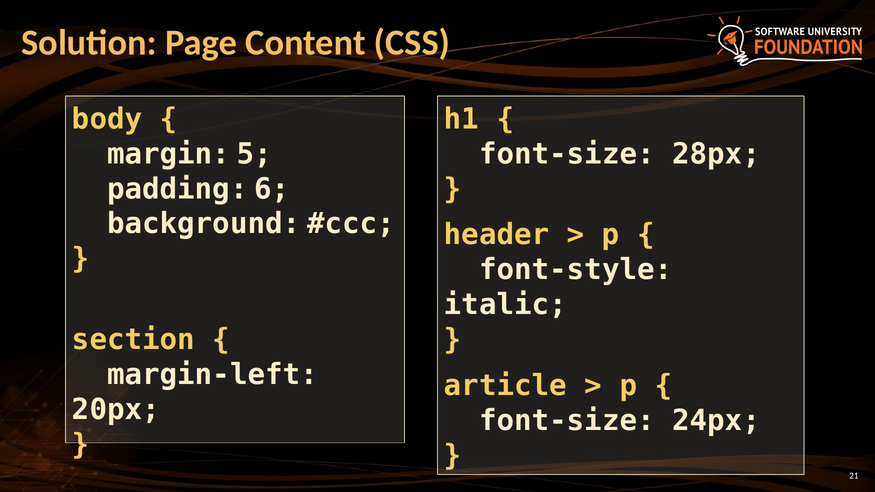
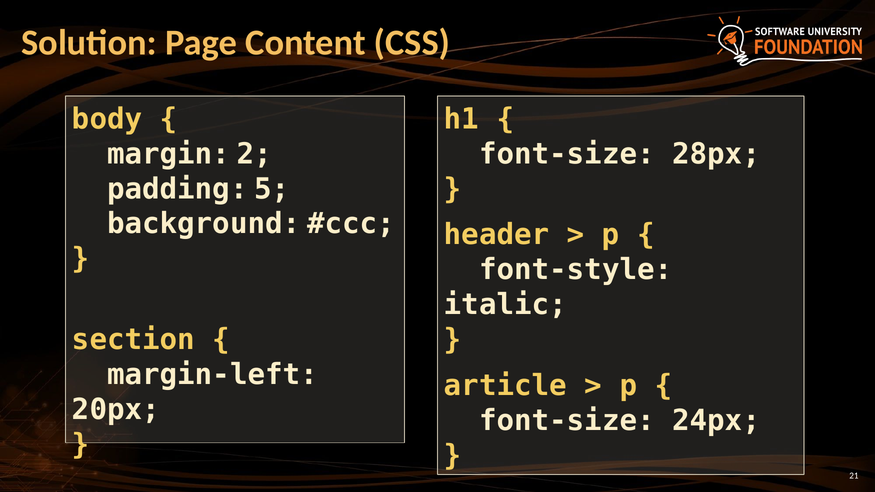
5: 5 -> 2
6: 6 -> 5
